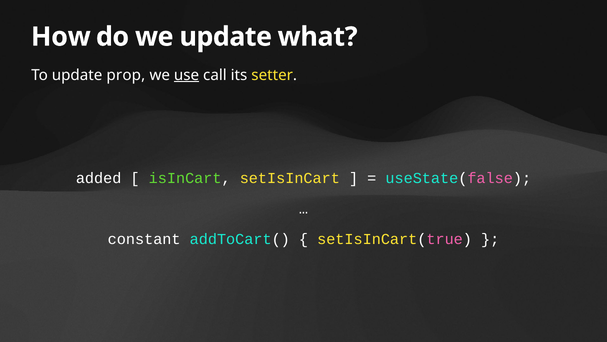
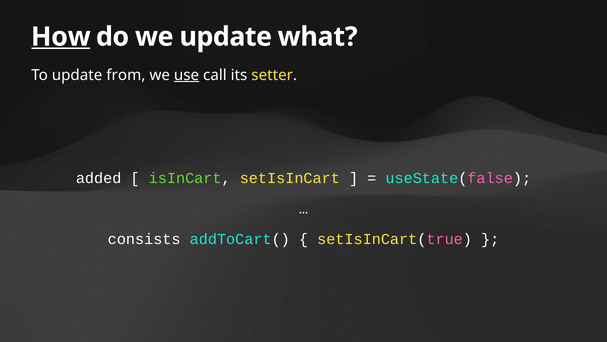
How underline: none -> present
prop: prop -> from
constant: constant -> consists
